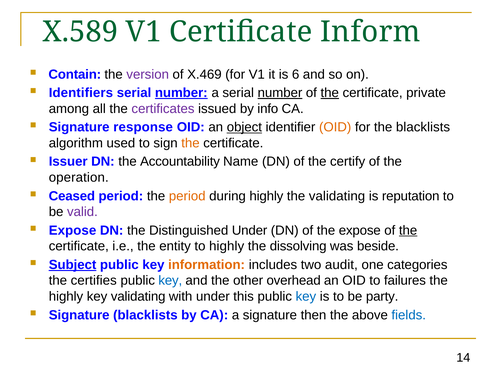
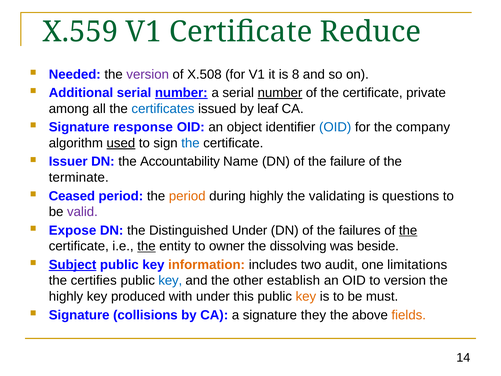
X.589: X.589 -> X.559
Inform: Inform -> Reduce
Contain: Contain -> Needed
X.469: X.469 -> X.508
6: 6 -> 8
Identifiers: Identifiers -> Additional
the at (330, 93) underline: present -> none
certificates colour: purple -> blue
info: info -> leaf
object underline: present -> none
OID at (335, 127) colour: orange -> blue
the blacklists: blacklists -> company
used underline: none -> present
the at (190, 143) colour: orange -> blue
certify: certify -> failure
operation: operation -> terminate
reputation: reputation -> questions
the expose: expose -> failures
the at (146, 246) underline: none -> present
to highly: highly -> owner
categories: categories -> limitations
overhead: overhead -> establish
to failures: failures -> version
key validating: validating -> produced
key at (306, 296) colour: blue -> orange
party: party -> must
Signature blacklists: blacklists -> collisions
then: then -> they
fields colour: blue -> orange
